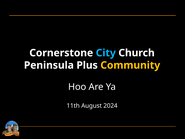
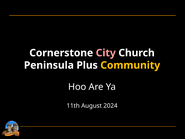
City colour: light blue -> pink
